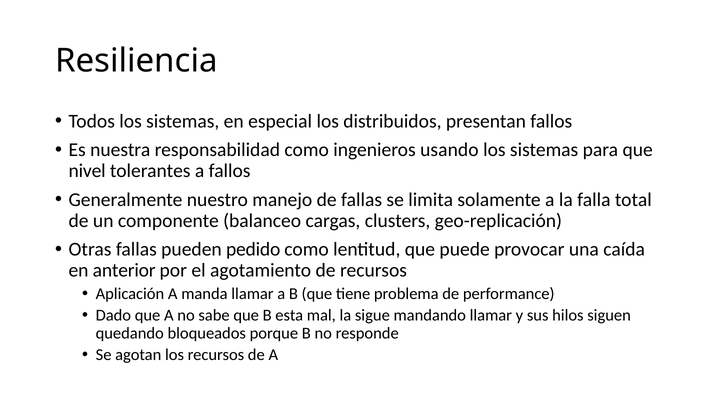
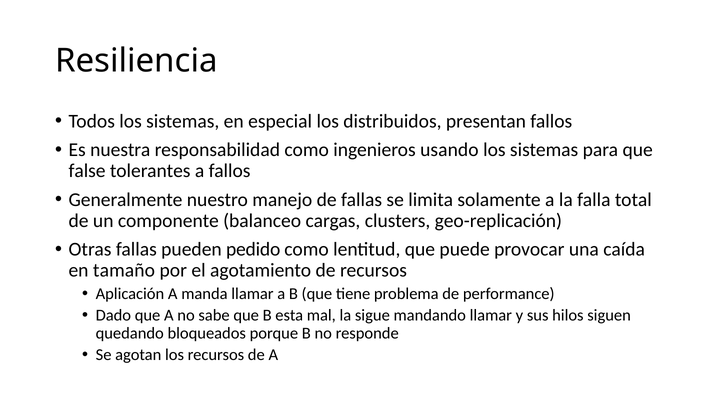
nivel: nivel -> false
anterior: anterior -> tamaño
